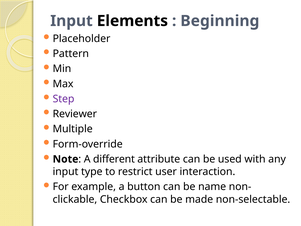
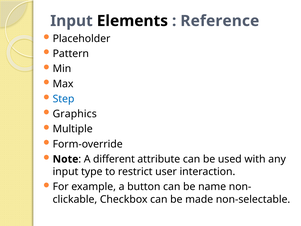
Beginning: Beginning -> Reference
Step colour: purple -> blue
Reviewer: Reviewer -> Graphics
